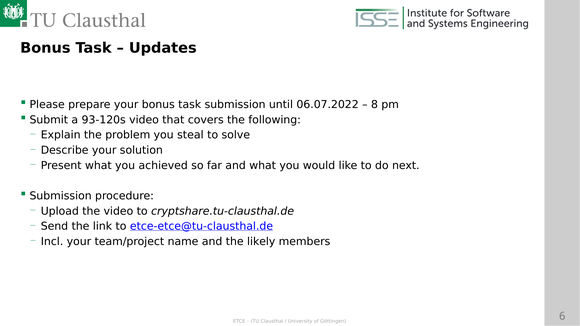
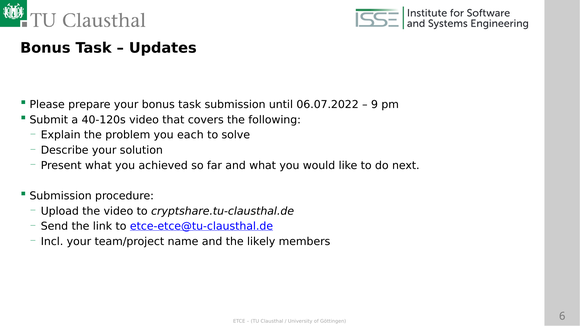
8: 8 -> 9
93-120s: 93-120s -> 40-120s
steal: steal -> each
